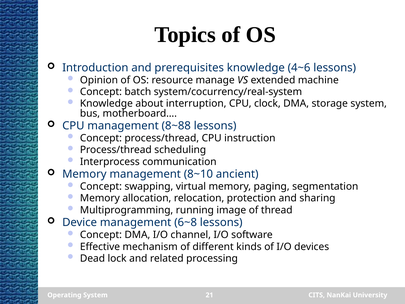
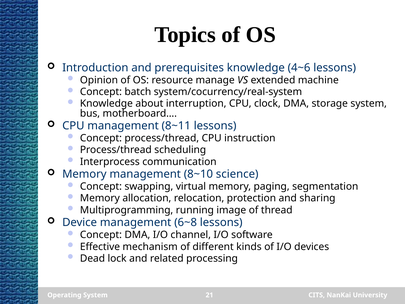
8~88: 8~88 -> 8~11
ancient: ancient -> science
